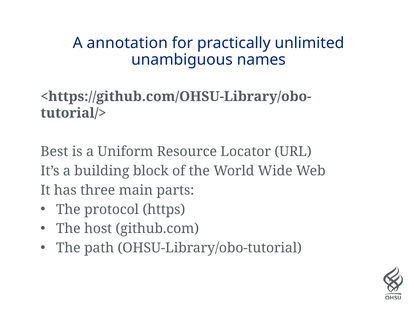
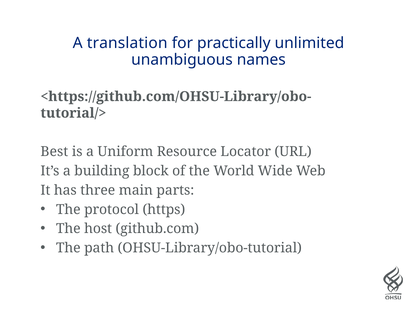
annotation: annotation -> translation
